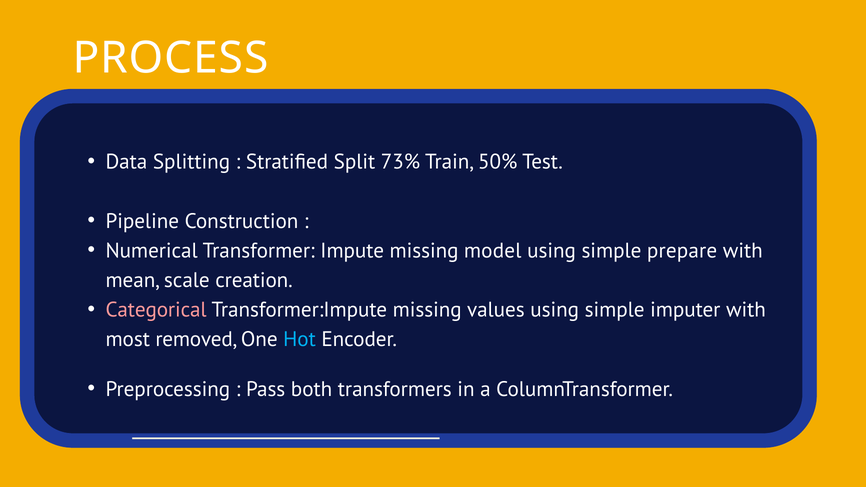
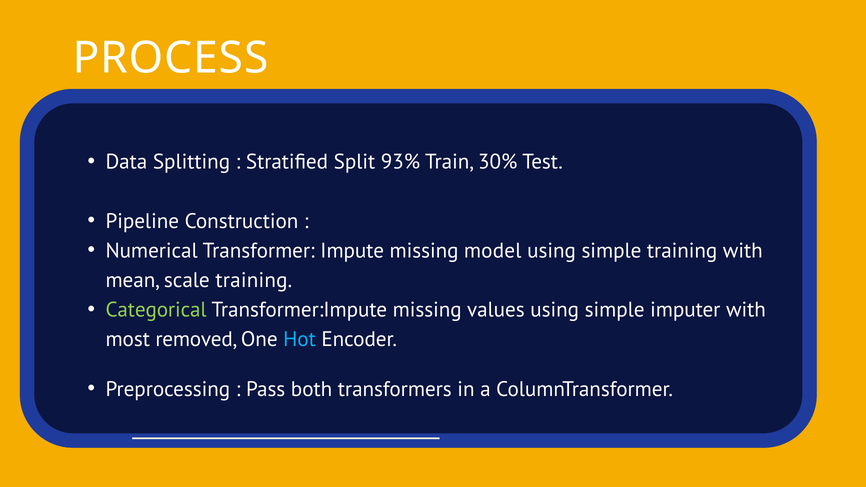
73%: 73% -> 93%
50%: 50% -> 30%
simple prepare: prepare -> training
scale creation: creation -> training
Categorical colour: pink -> light green
